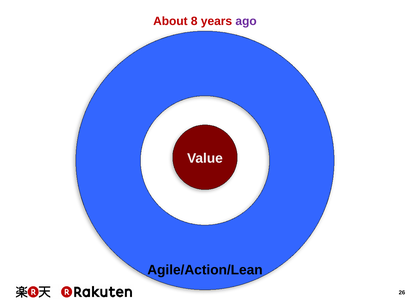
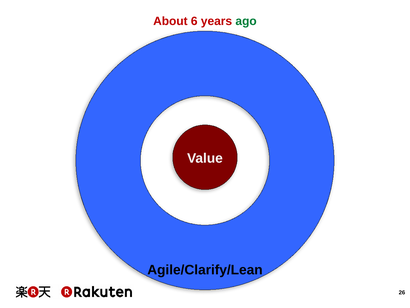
8: 8 -> 6
ago colour: purple -> green
Agile/Action/Lean: Agile/Action/Lean -> Agile/Clarify/Lean
